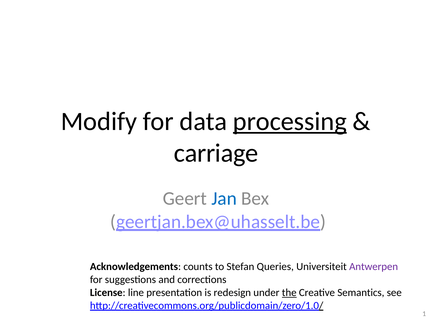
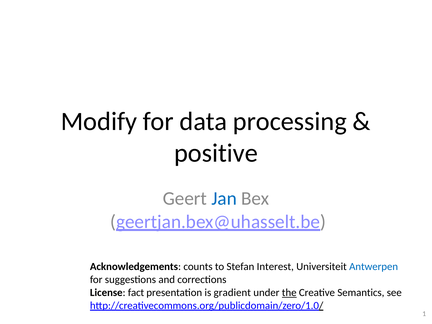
processing underline: present -> none
carriage: carriage -> positive
Queries: Queries -> Interest
Antwerpen colour: purple -> blue
line: line -> fact
redesign: redesign -> gradient
